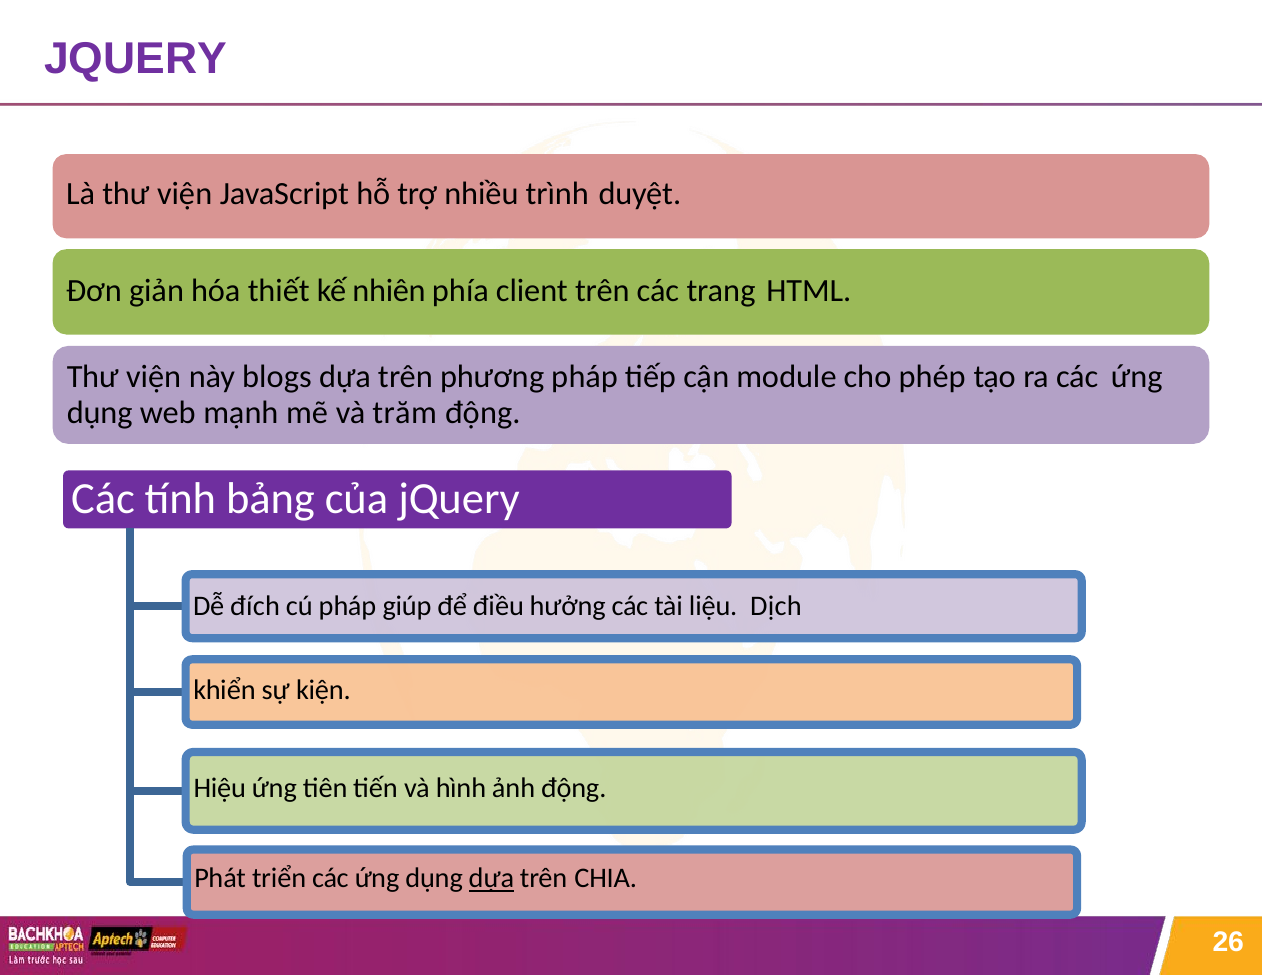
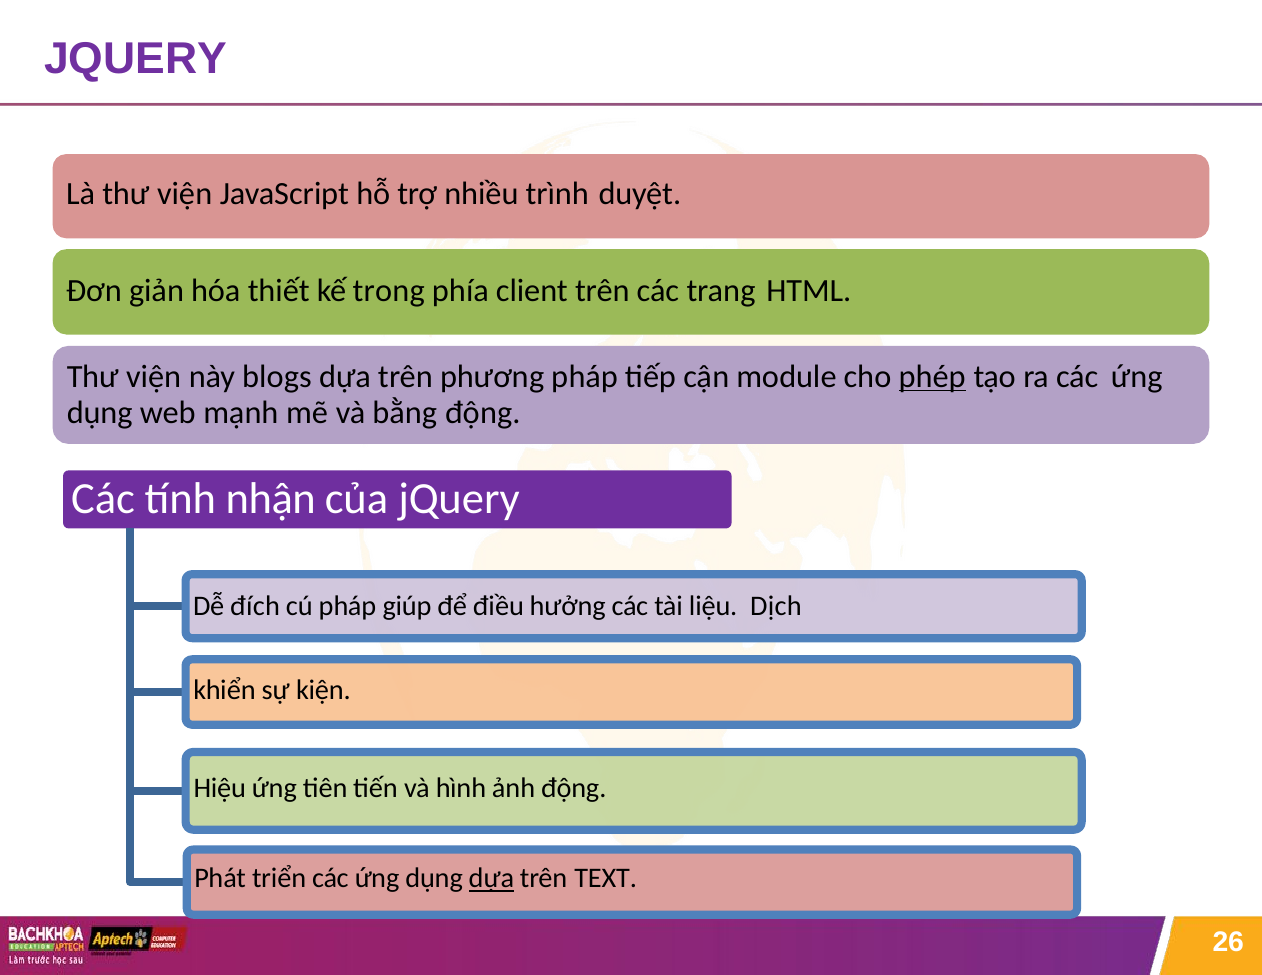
nhiên: nhiên -> trong
phép underline: none -> present
trăm: trăm -> bằng
bảng: bảng -> nhận
CHIA: CHIA -> TEXT
